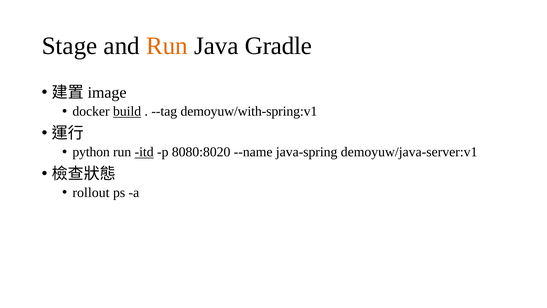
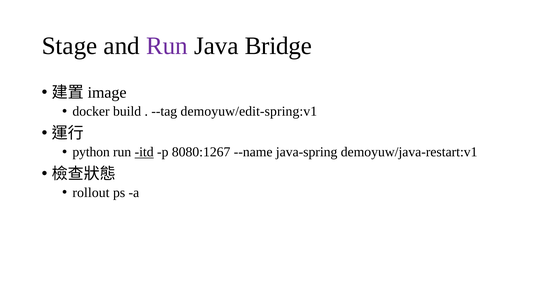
Run at (167, 46) colour: orange -> purple
Gradle: Gradle -> Bridge
build underline: present -> none
demoyuw/with-spring:v1: demoyuw/with-spring:v1 -> demoyuw/edit-spring:v1
8080:8020: 8080:8020 -> 8080:1267
demoyuw/java-server:v1: demoyuw/java-server:v1 -> demoyuw/java-restart:v1
